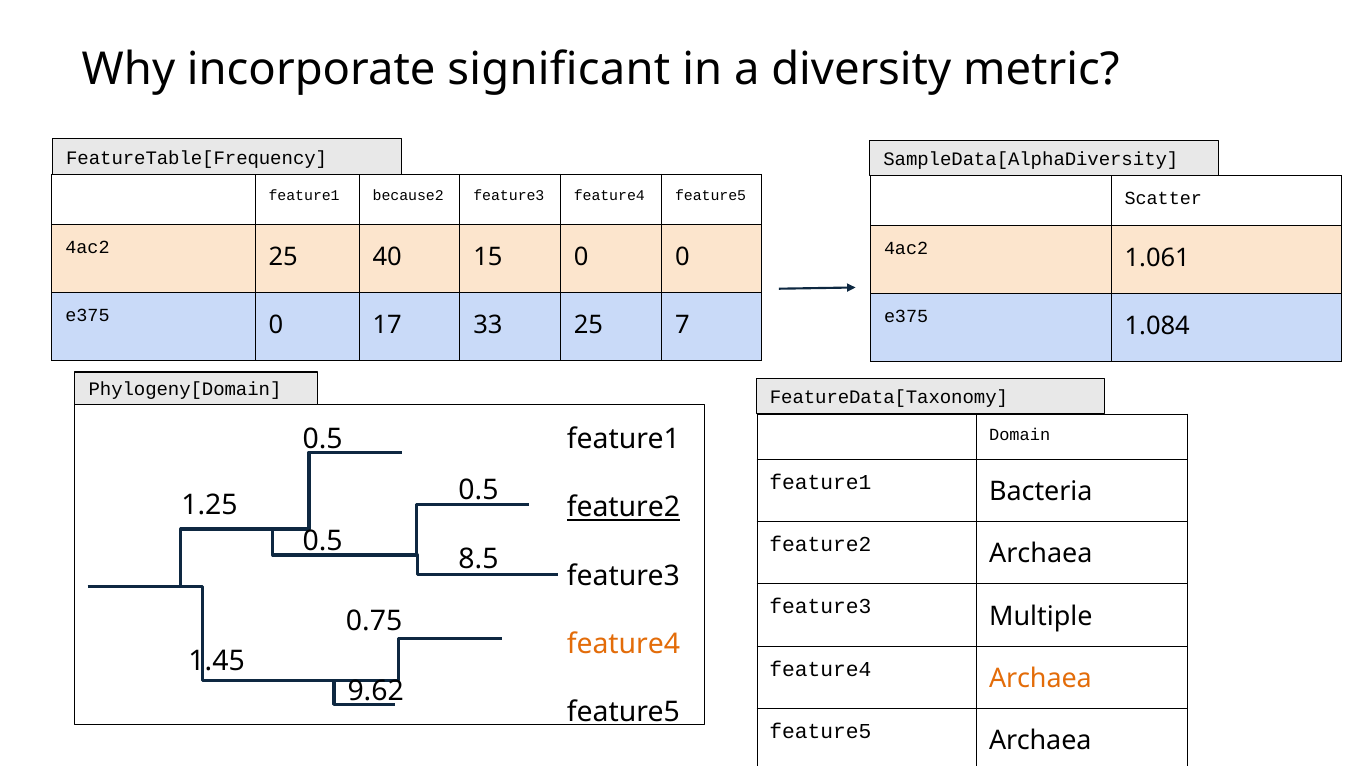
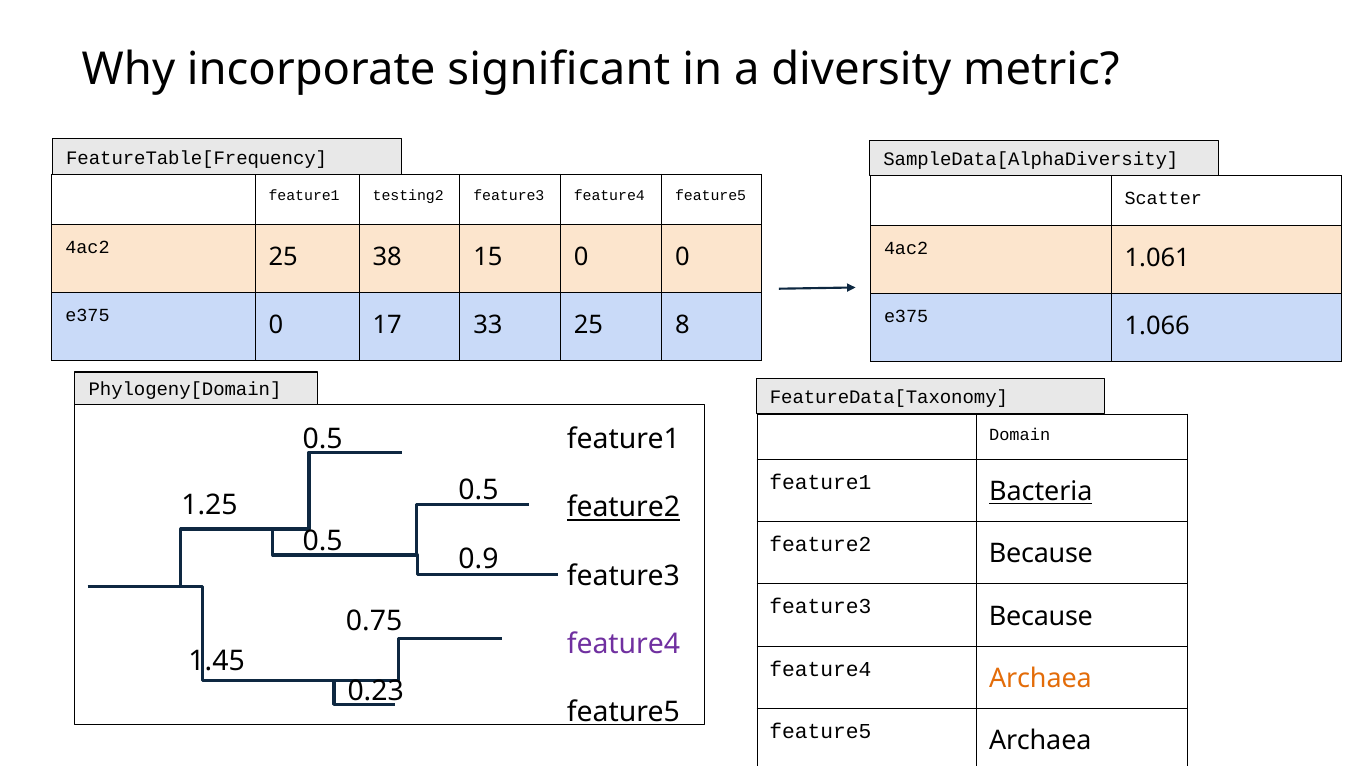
because2: because2 -> testing2
40: 40 -> 38
7: 7 -> 8
1.084: 1.084 -> 1.066
Bacteria underline: none -> present
feature2 Archaea: Archaea -> Because
8.5: 8.5 -> 0.9
feature3 Multiple: Multiple -> Because
feature4 at (623, 644) colour: orange -> purple
9.62: 9.62 -> 0.23
